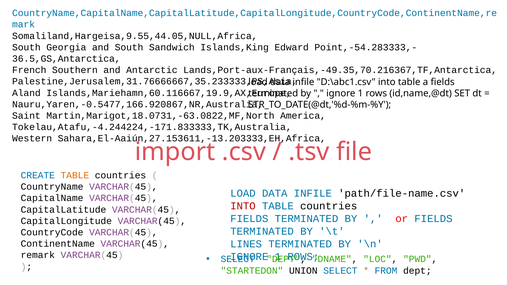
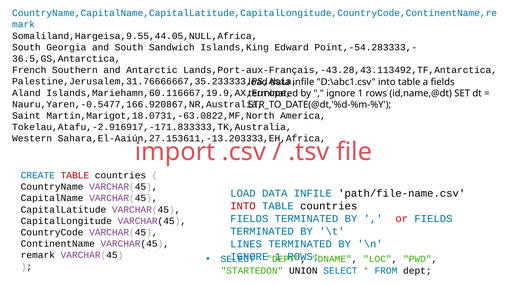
Lands,Port-aux-Français,-49.35,70.216367,TF,Antarctica: Lands,Port-aux-Français,-49.35,70.216367,TF,Antarctica -> Lands,Port-aux-Français,-43.28,43.113492,TF,Antarctica
Tokelau,Atafu,-4.244224,-171.833333,TK,Australia: Tokelau,Atafu,-4.244224,-171.833333,TK,Australia -> Tokelau,Atafu,-2.916917,-171.833333,TK,Australia
TABLE at (75, 176) colour: orange -> red
